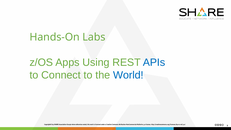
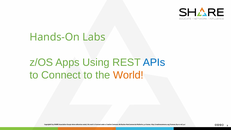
World colour: blue -> orange
